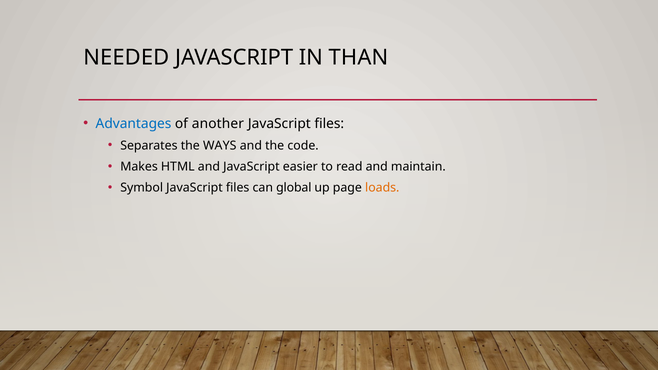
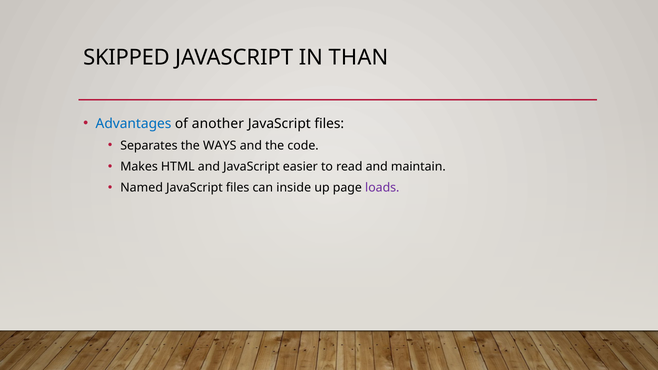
NEEDED: NEEDED -> SKIPPED
Symbol: Symbol -> Named
global: global -> inside
loads colour: orange -> purple
